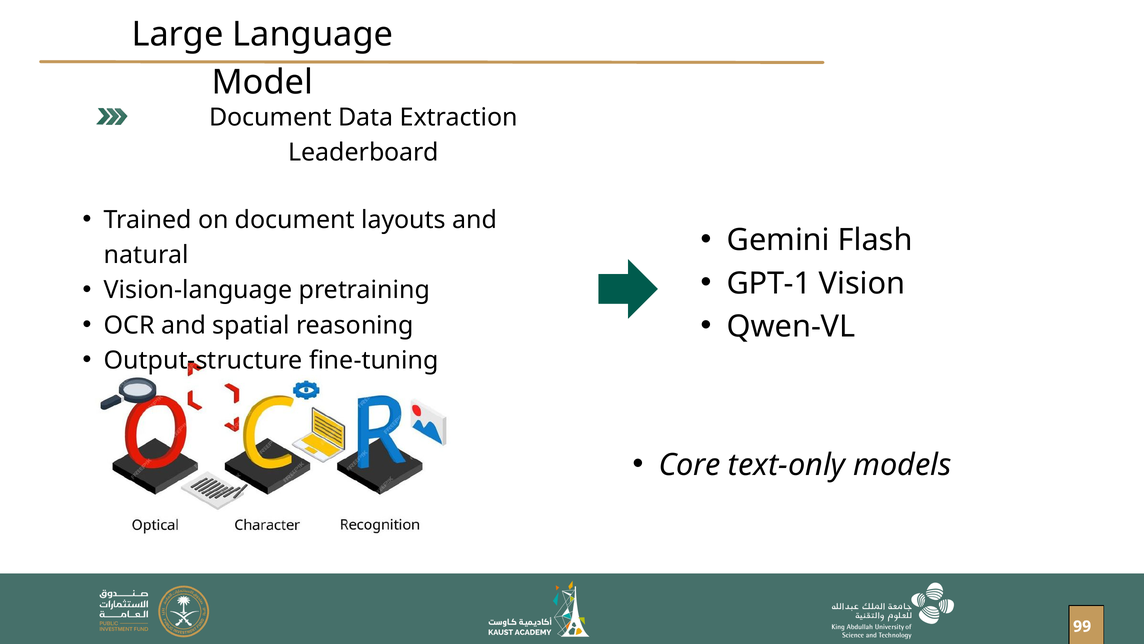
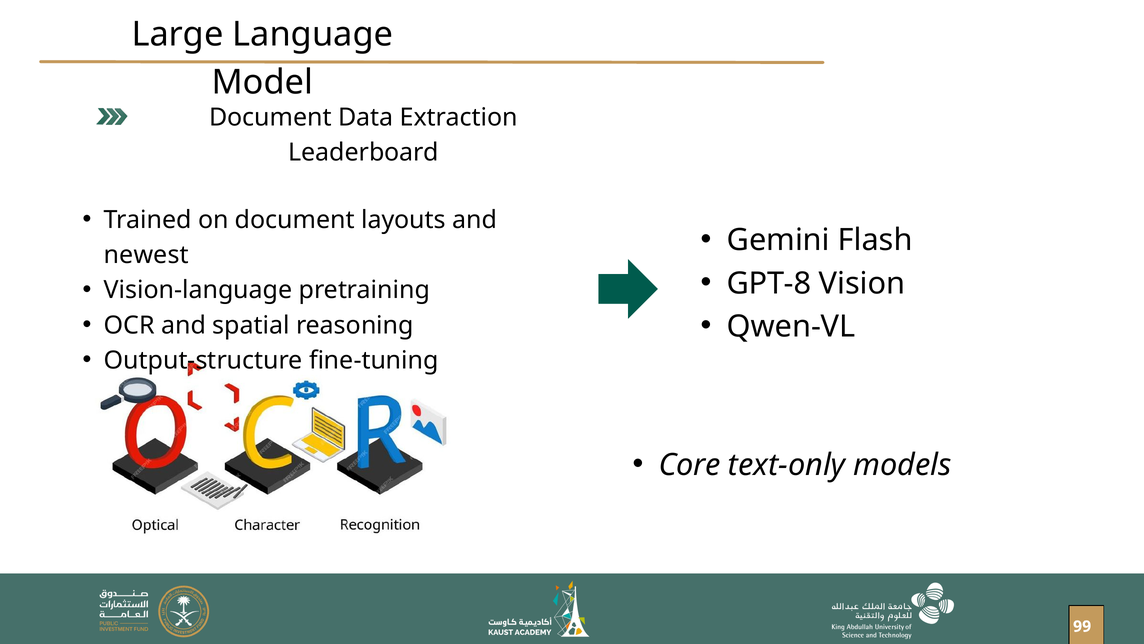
natural: natural -> newest
GPT-1: GPT-1 -> GPT-8
